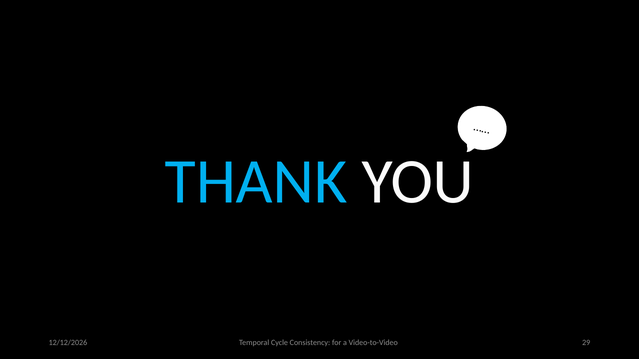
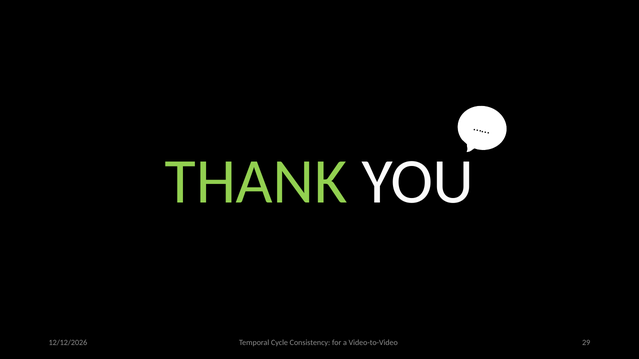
THANK colour: light blue -> light green
